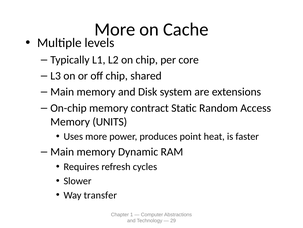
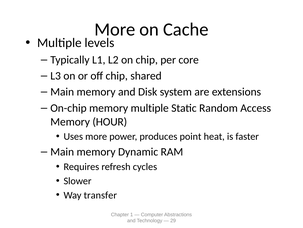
memory contract: contract -> multiple
UNITS: UNITS -> HOUR
